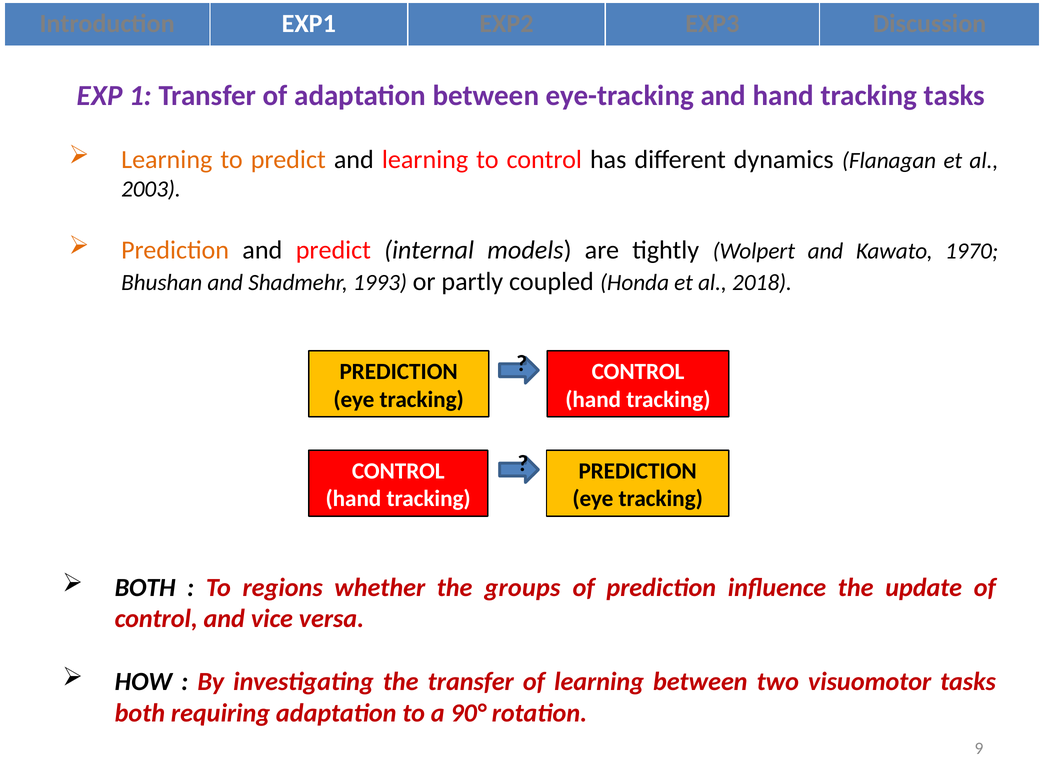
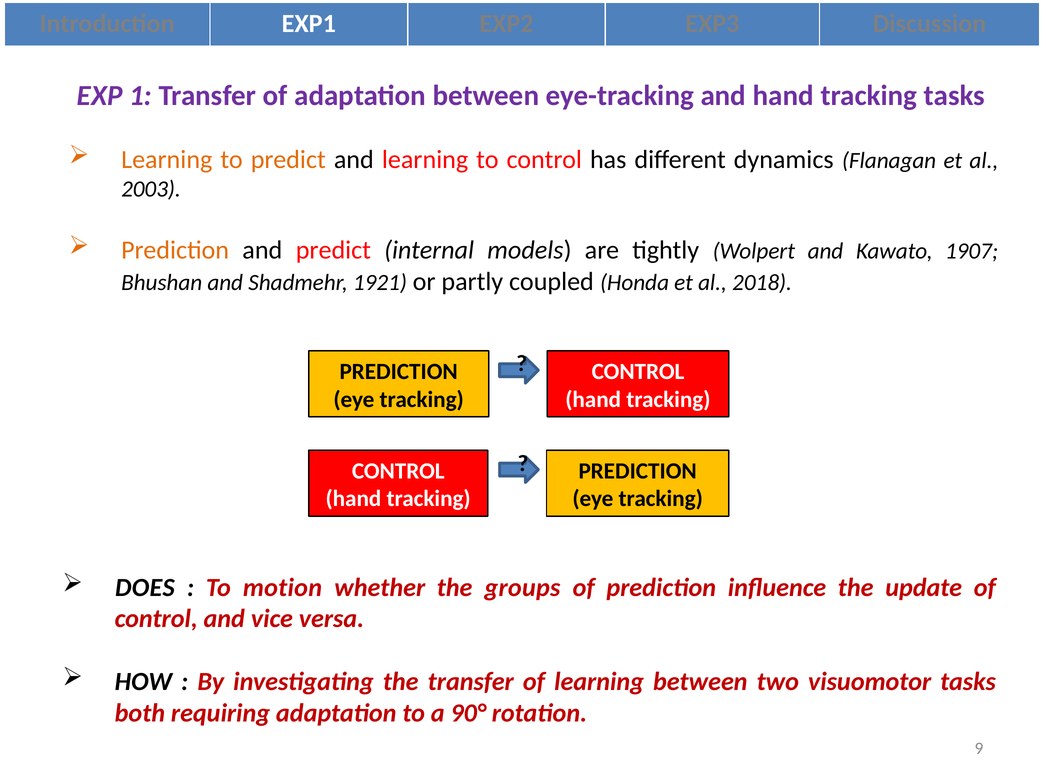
1970: 1970 -> 1907
1993: 1993 -> 1921
BOTH at (145, 588): BOTH -> DOES
regions: regions -> motion
